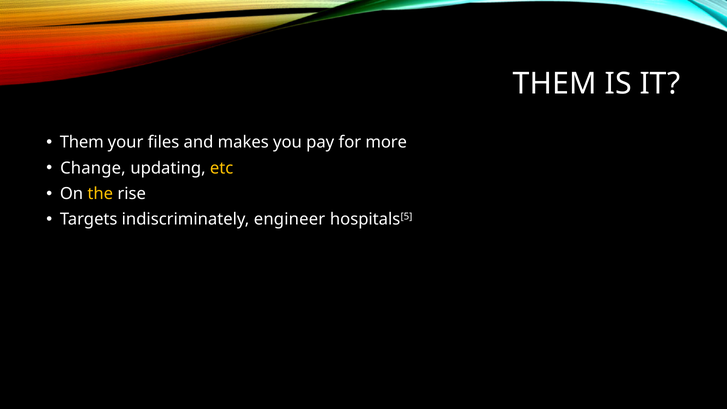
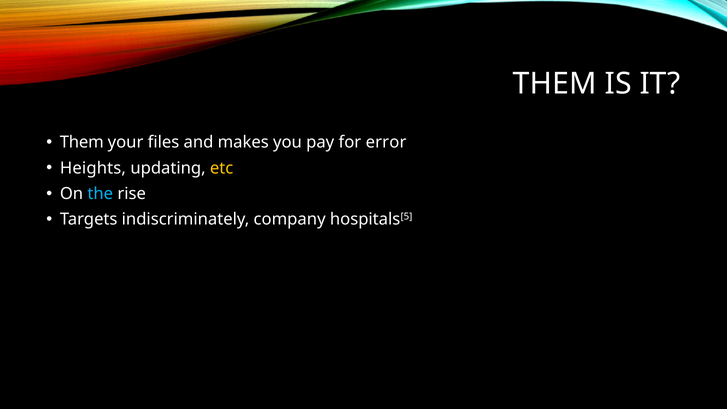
more: more -> error
Change: Change -> Heights
the colour: yellow -> light blue
engineer: engineer -> company
